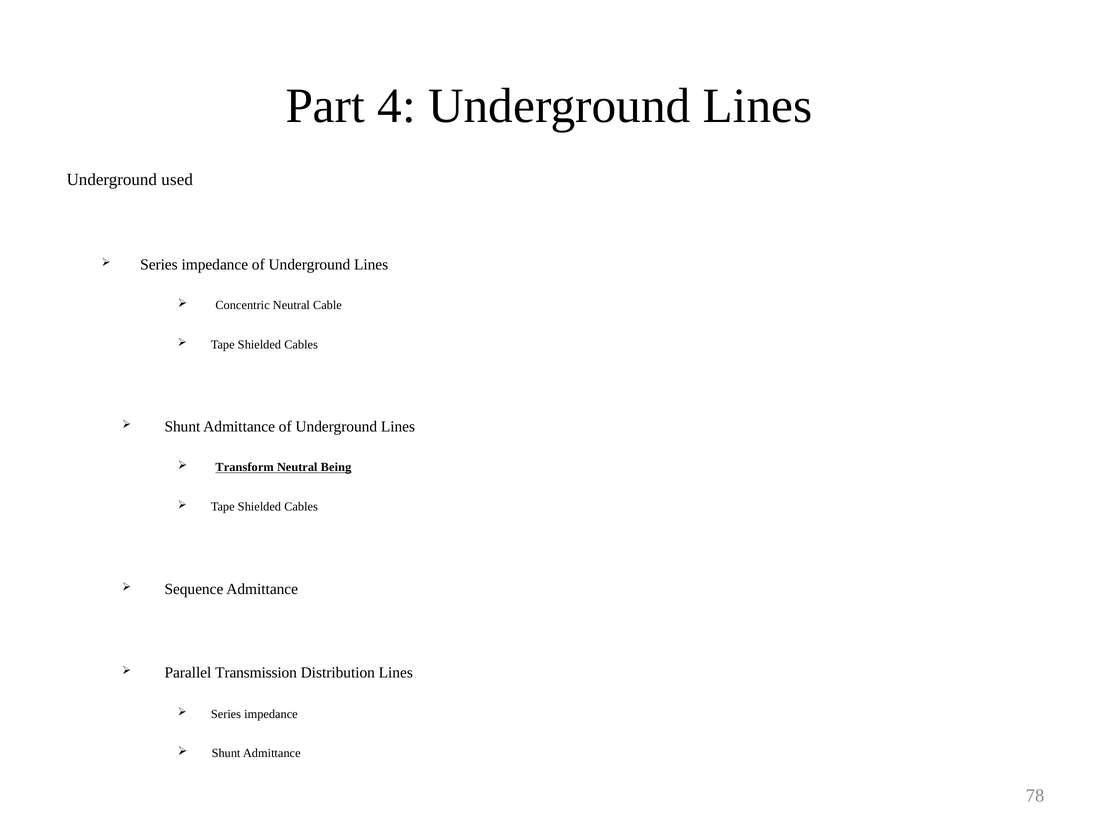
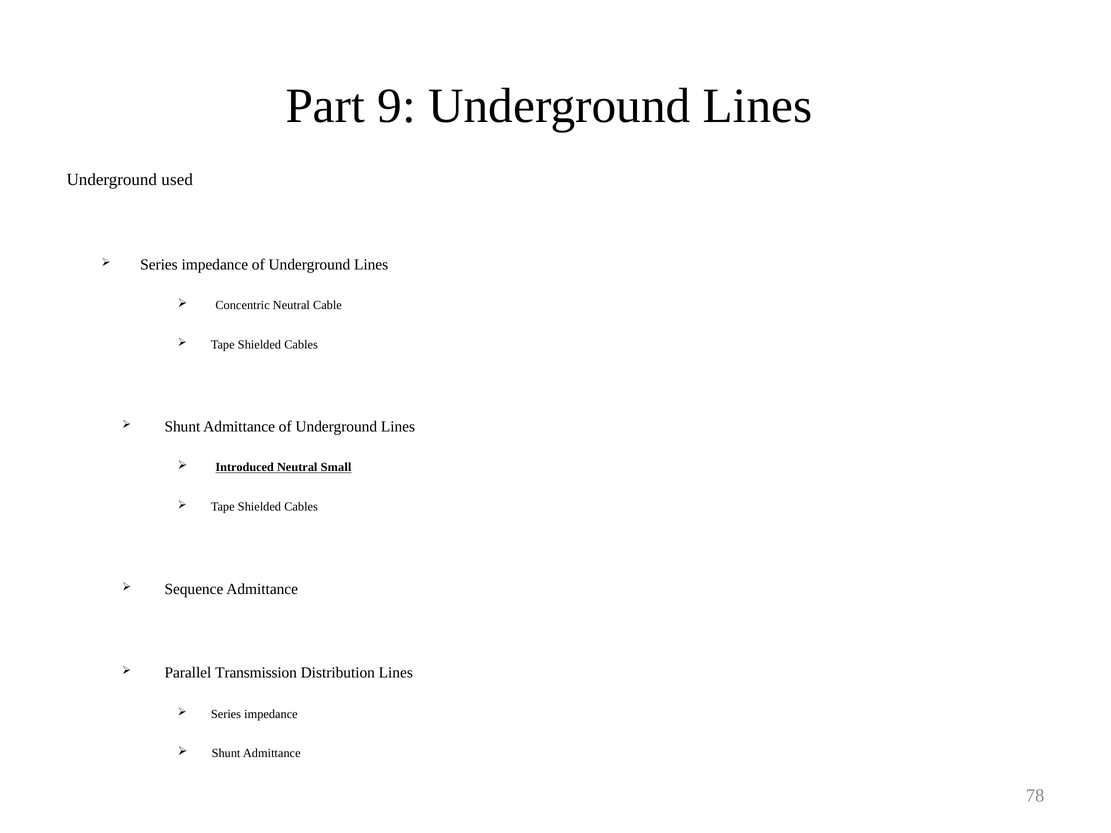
4: 4 -> 9
Transform: Transform -> Introduced
Being: Being -> Small
